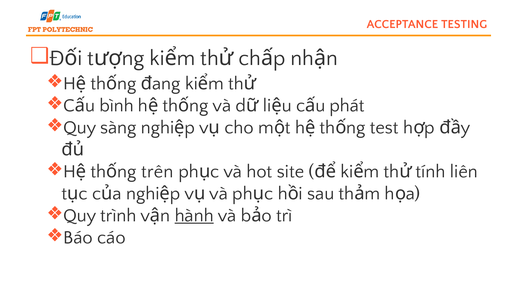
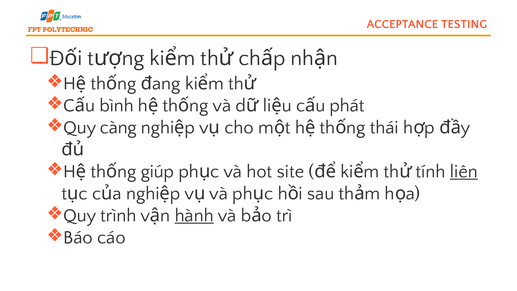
sàng: sàng -> càng
test: test -> thái
trên: trên -> giúp
liên underline: none -> present
